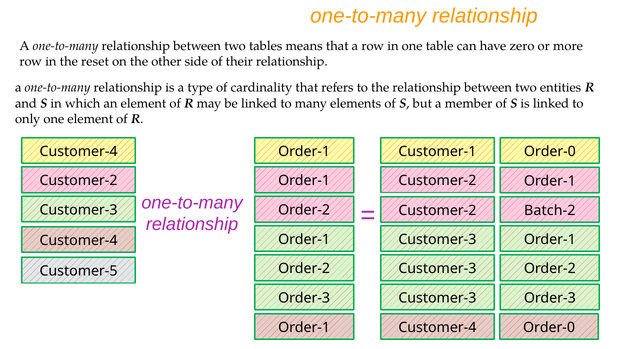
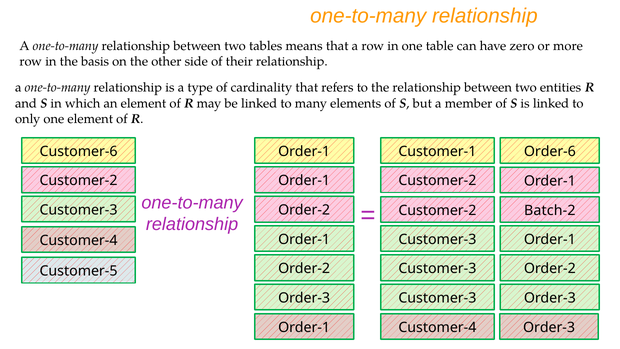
reset: reset -> basis
Customer-4 at (79, 151): Customer-4 -> Customer-6
Customer-1 Order-0: Order-0 -> Order-6
Customer-4 Order-0: Order-0 -> Order-3
